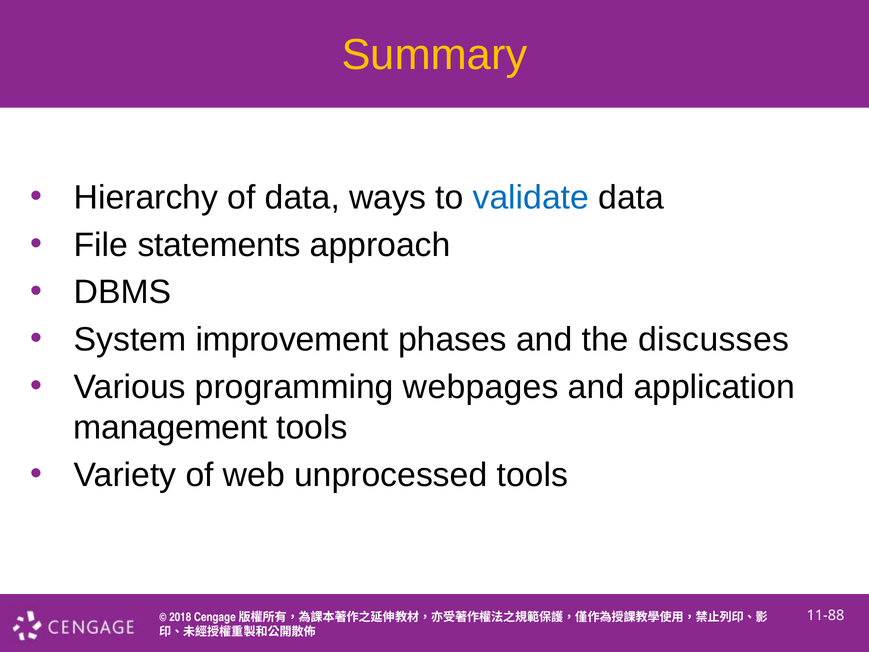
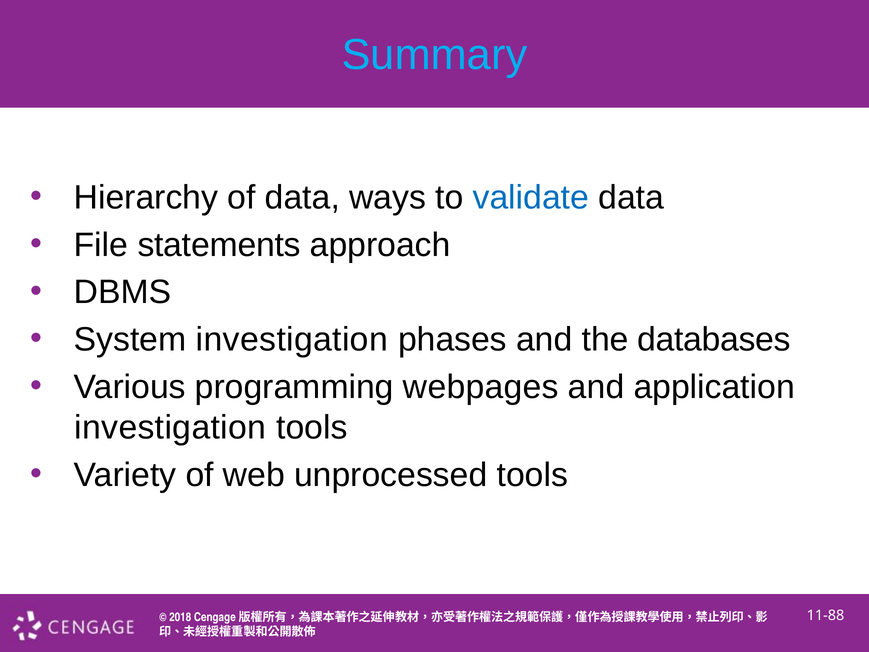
Summary colour: yellow -> light blue
System improvement: improvement -> investigation
discusses: discusses -> databases
management at (171, 427): management -> investigation
